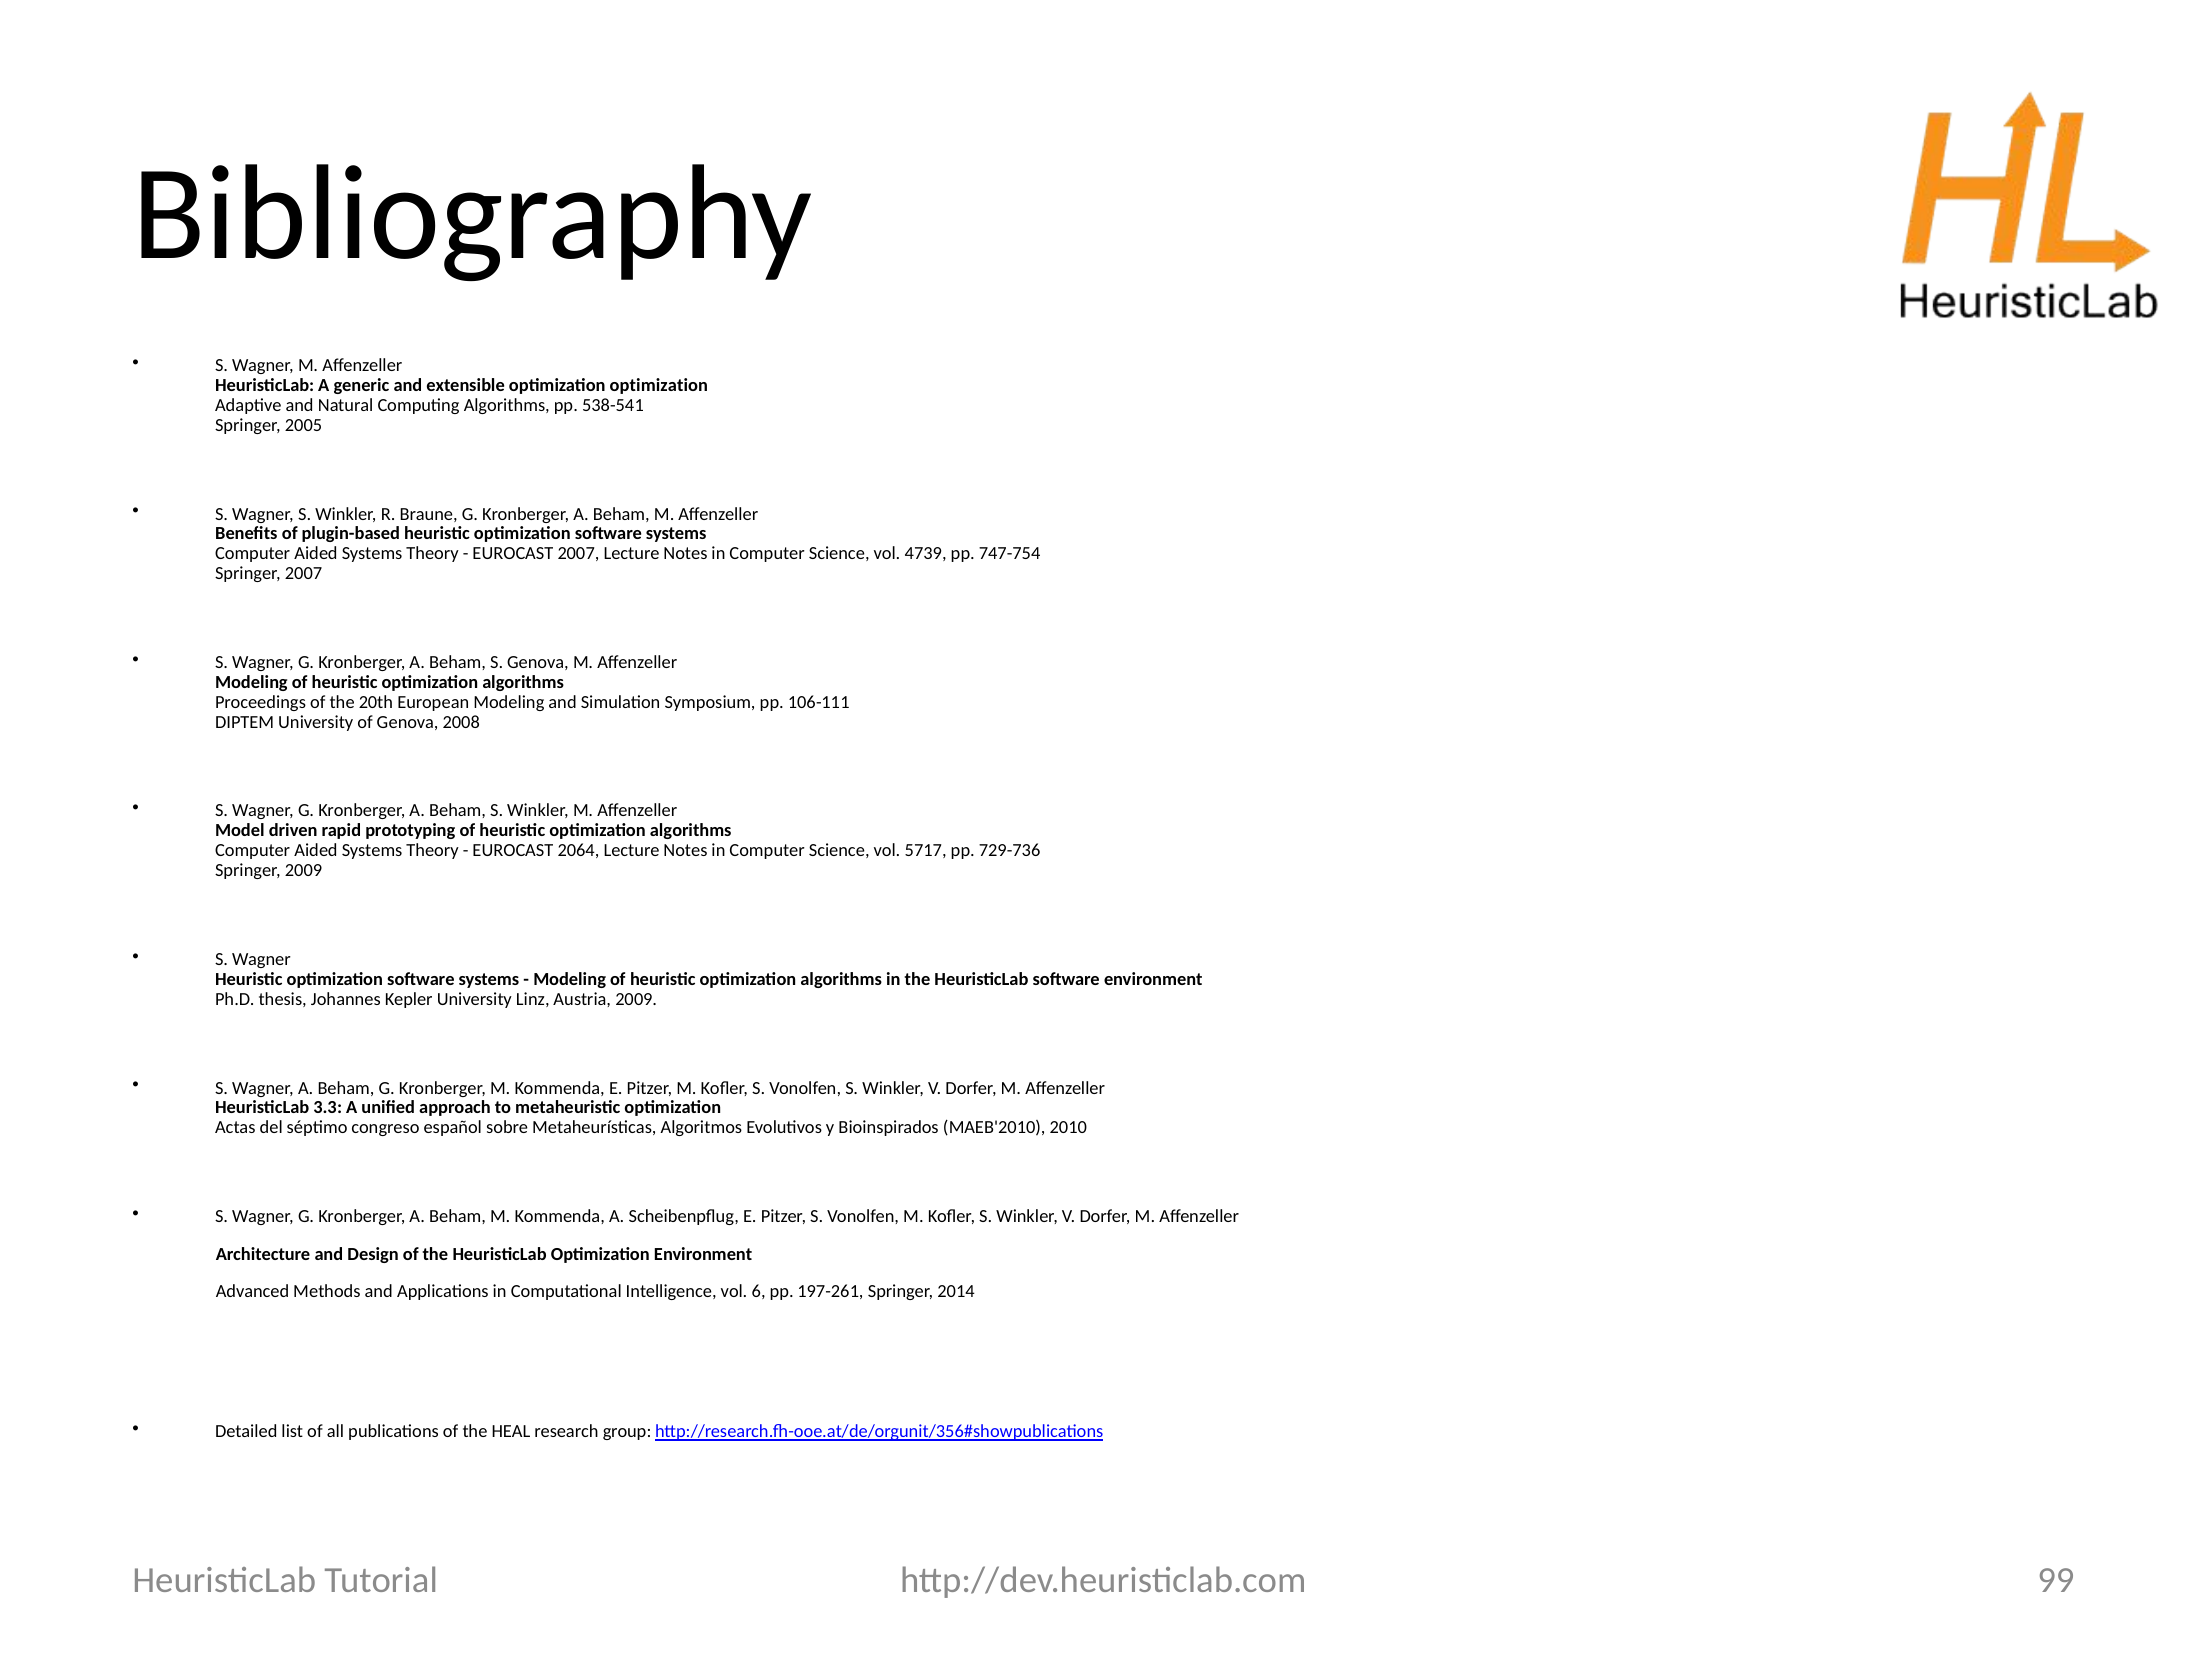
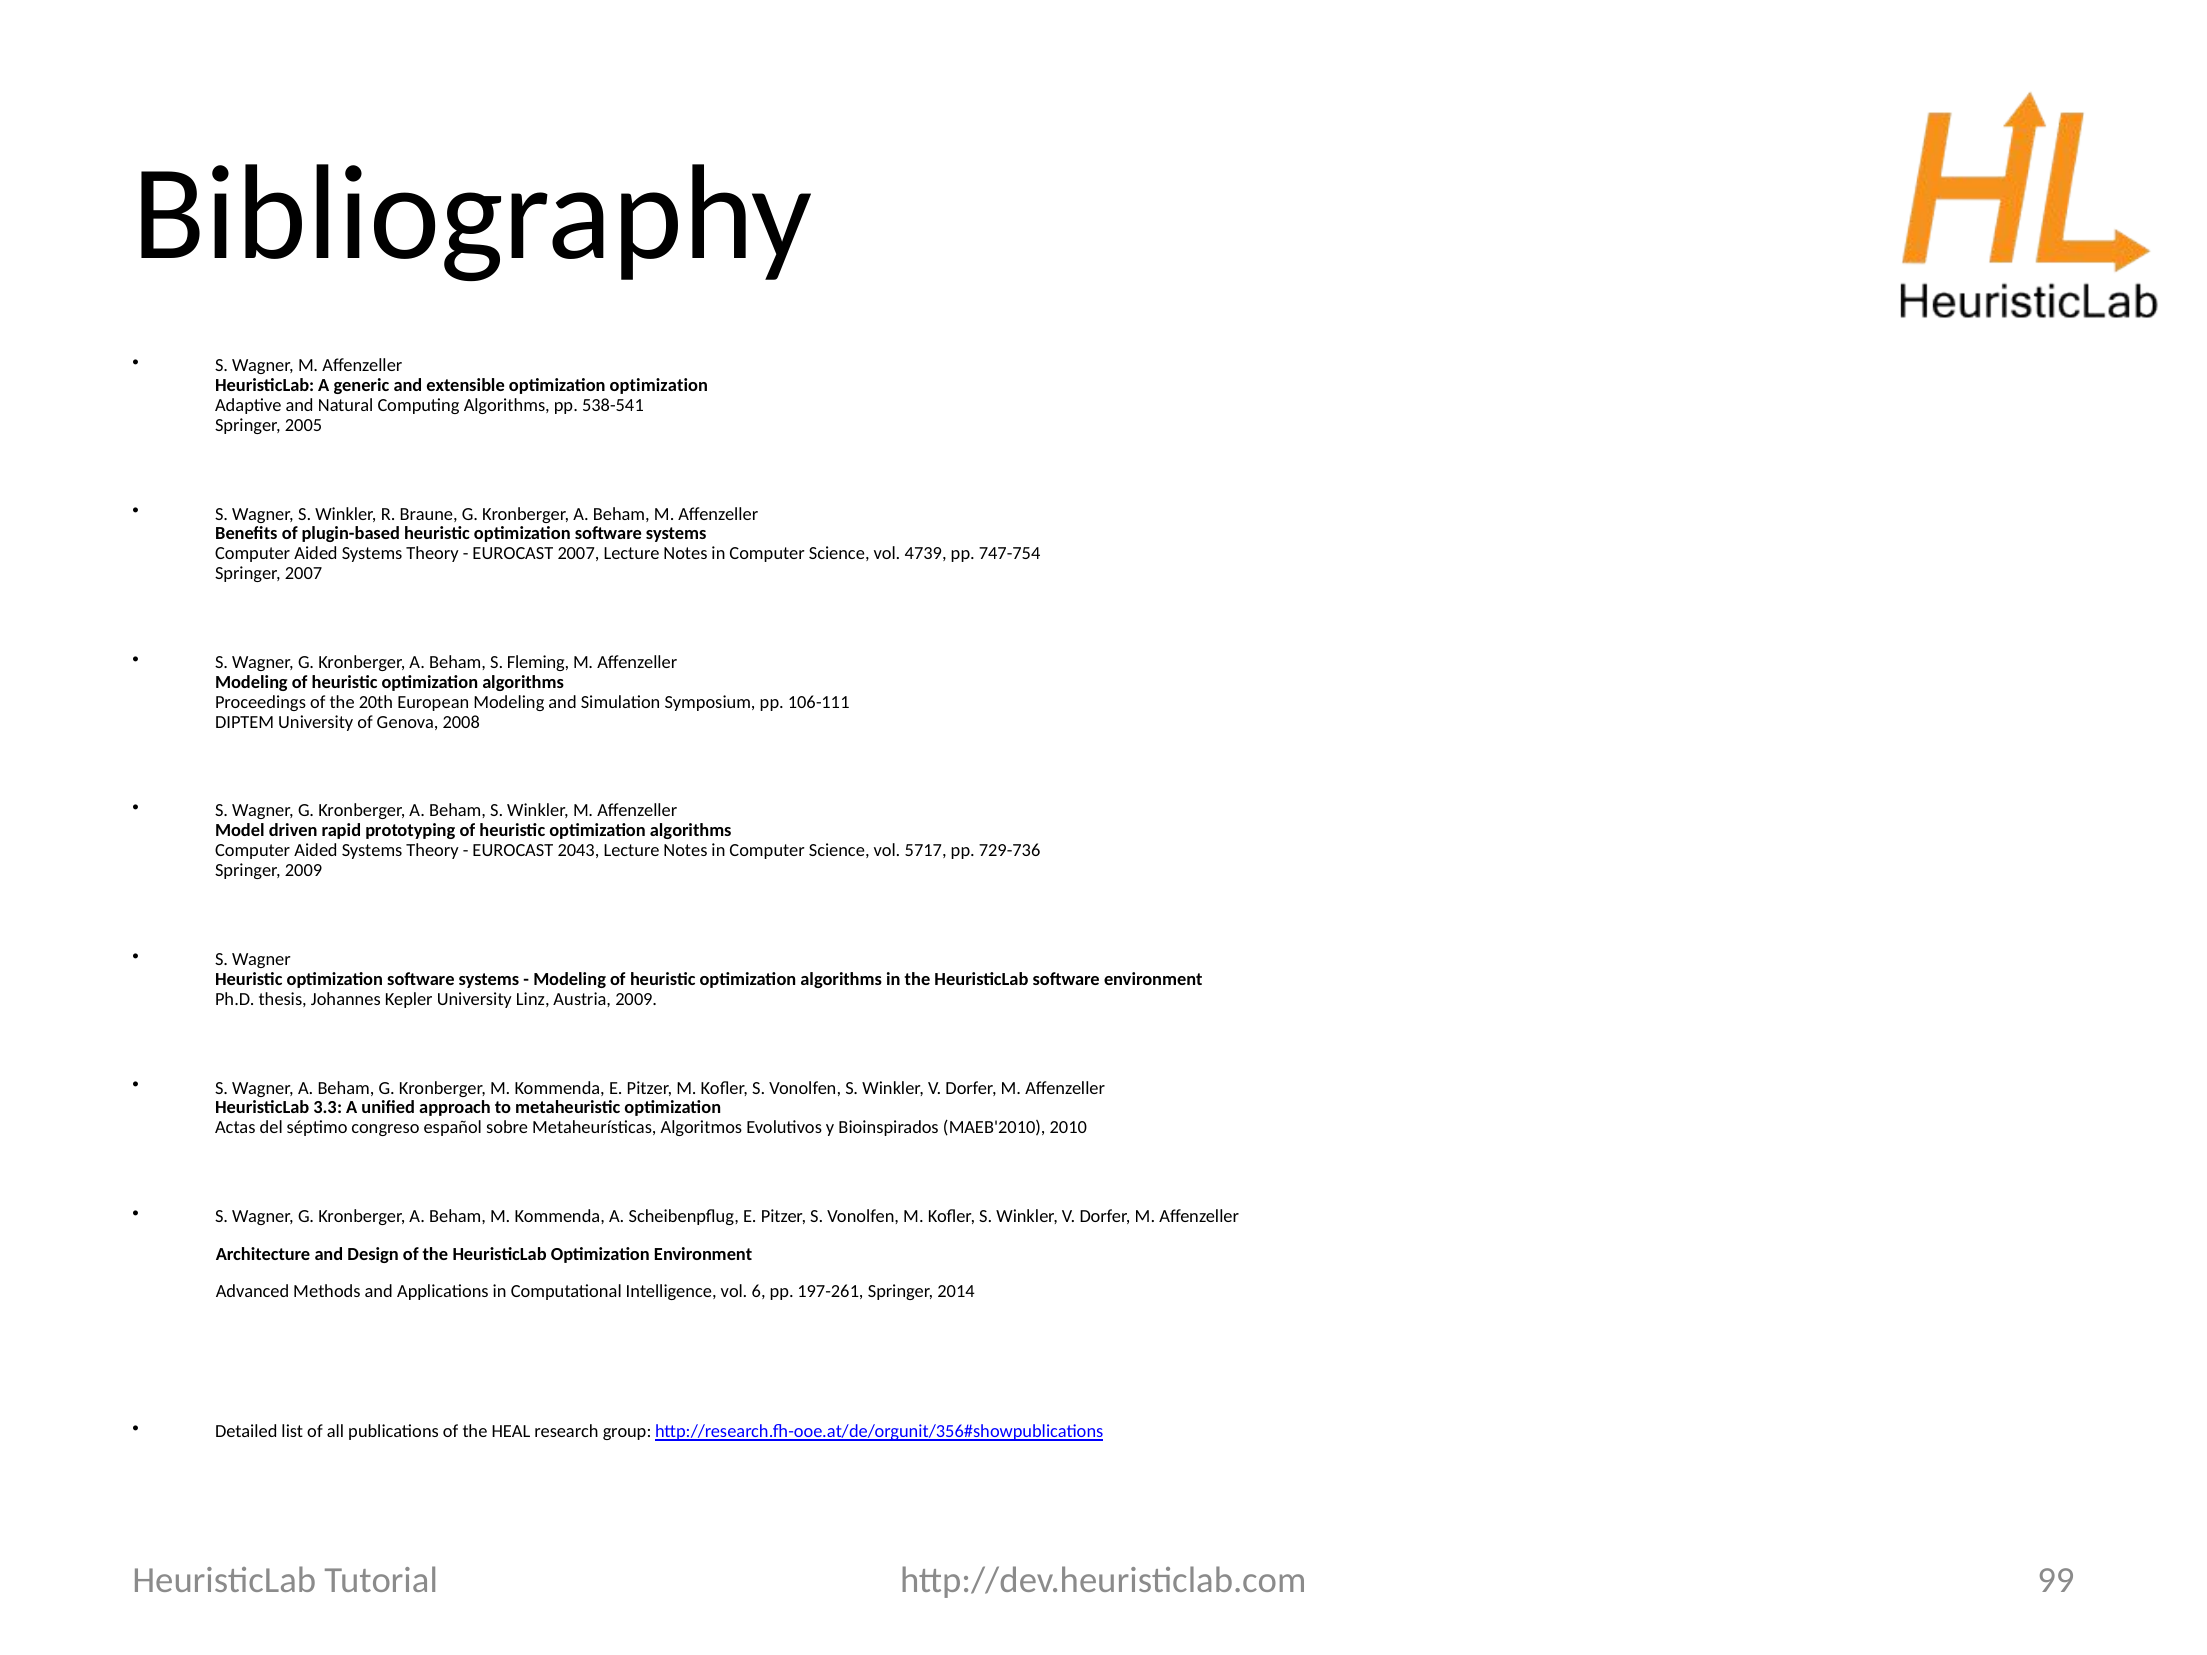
S Genova: Genova -> Fleming
2064: 2064 -> 2043
